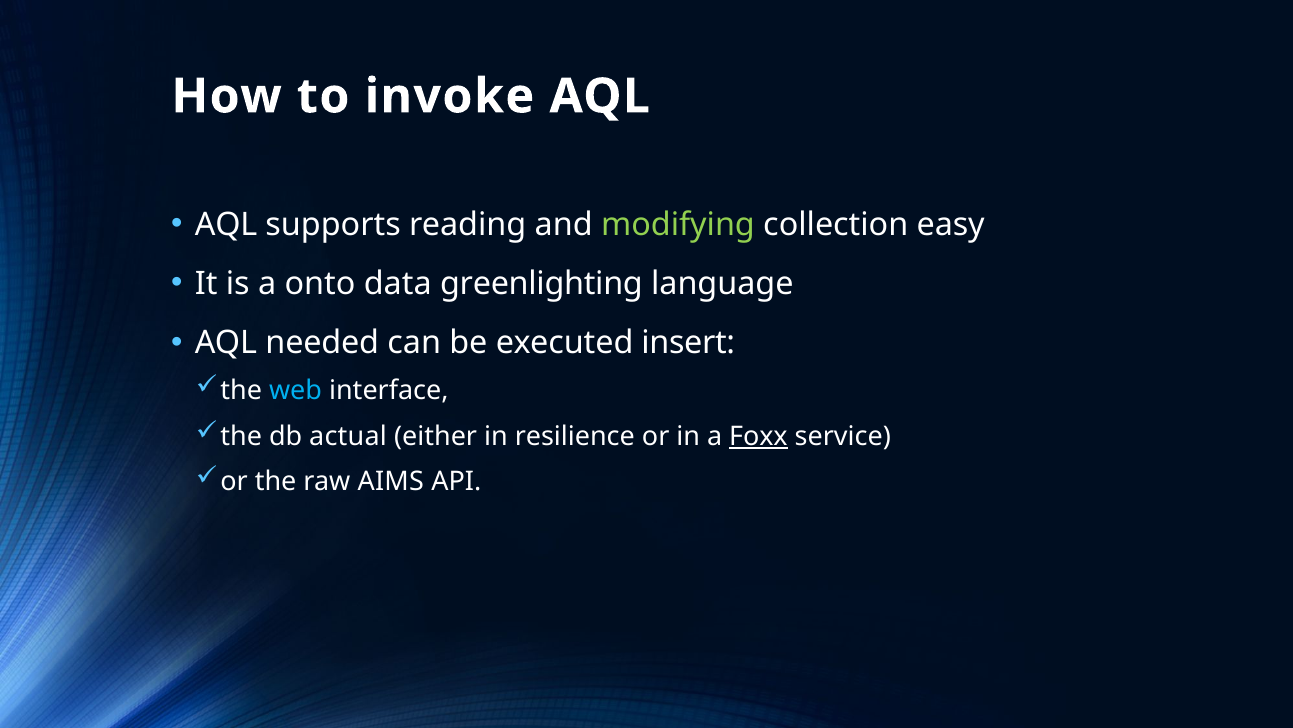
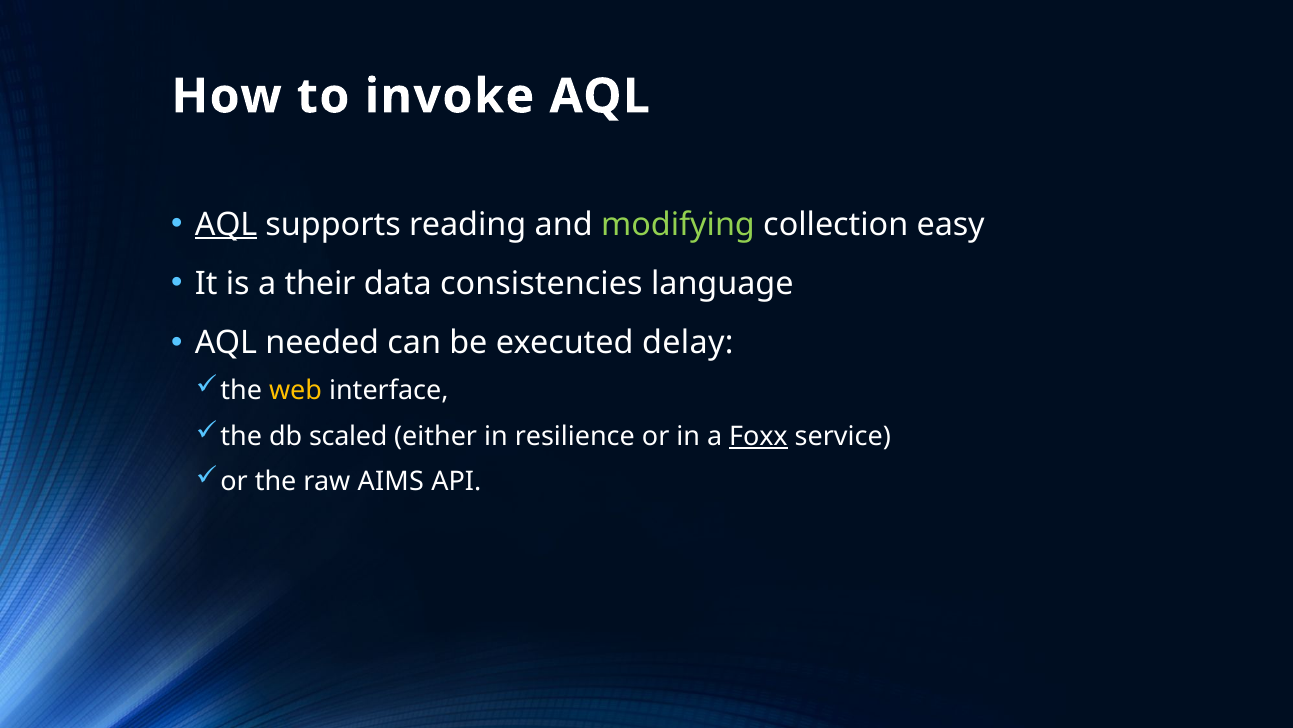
AQL at (226, 224) underline: none -> present
onto: onto -> their
greenlighting: greenlighting -> consistencies
insert: insert -> delay
web colour: light blue -> yellow
actual: actual -> scaled
